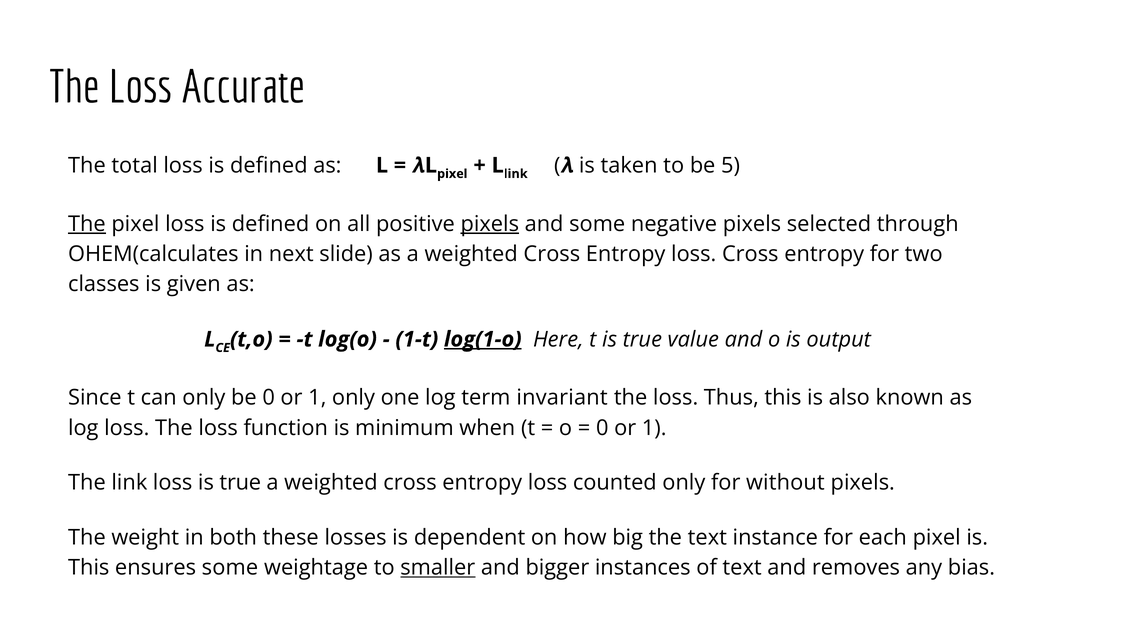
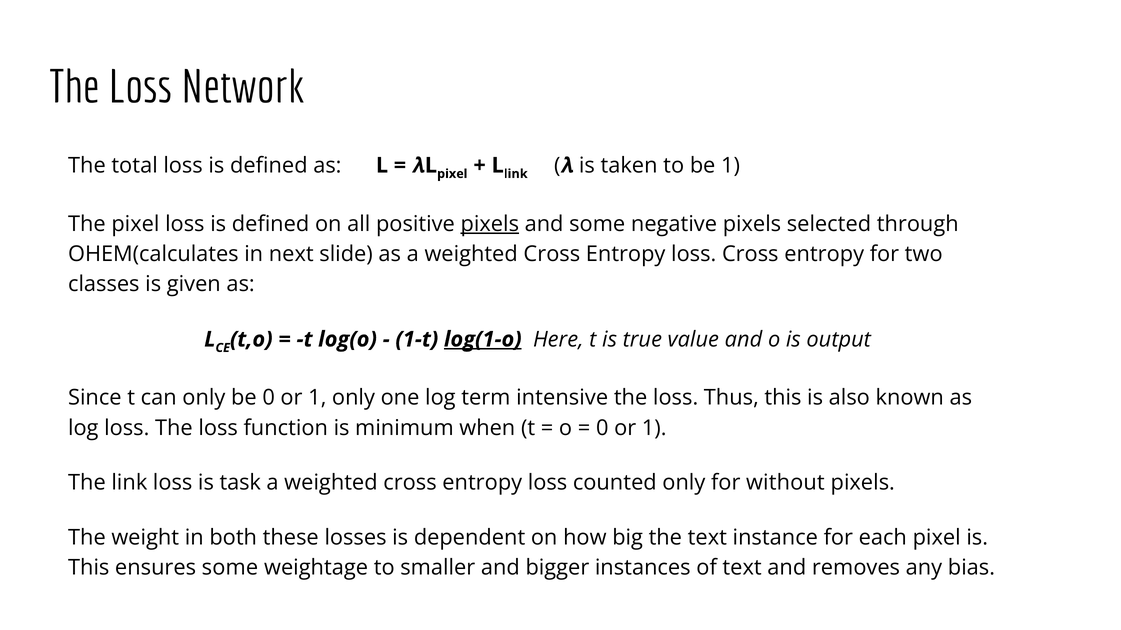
Accurate: Accurate -> Network
be 5: 5 -> 1
The at (87, 224) underline: present -> none
invariant: invariant -> intensive
loss is true: true -> task
smaller underline: present -> none
